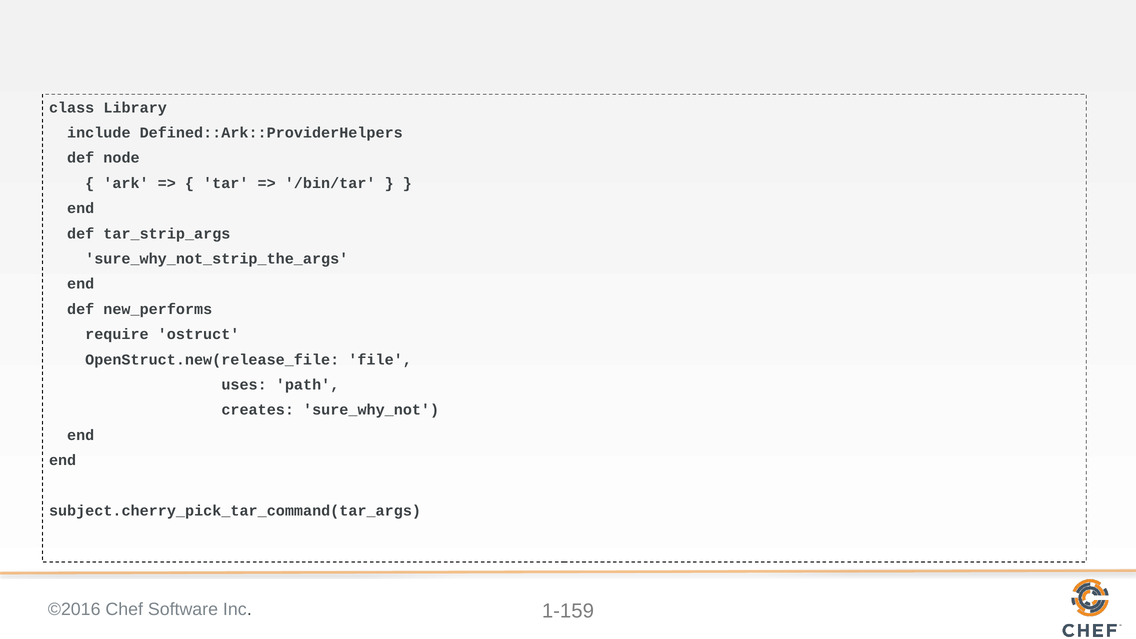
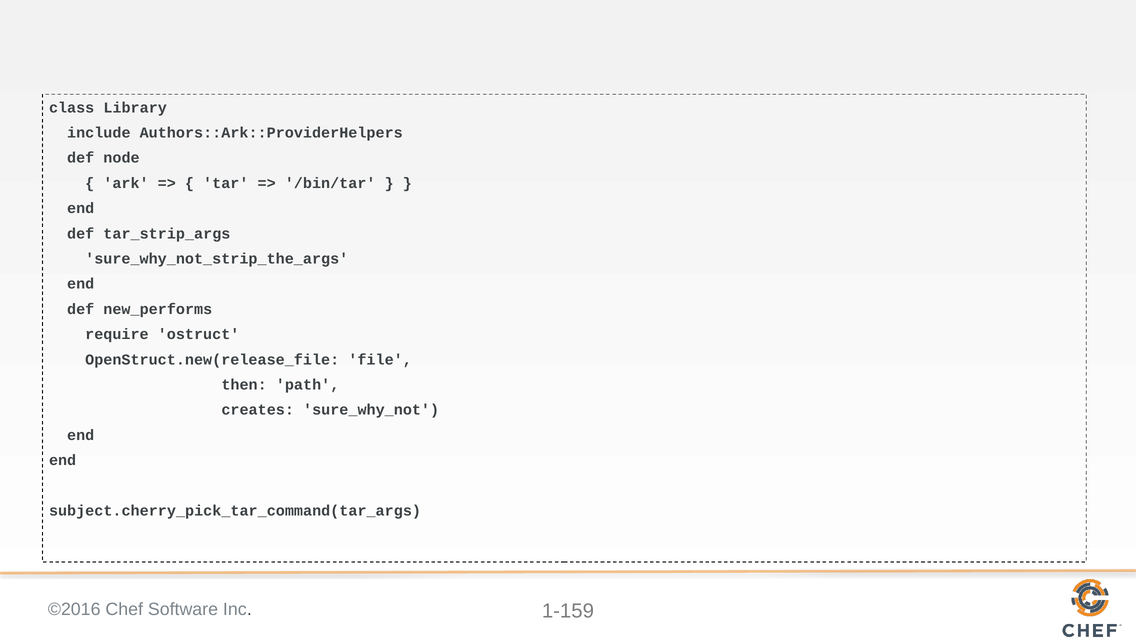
Defined::Ark::ProviderHelpers: Defined::Ark::ProviderHelpers -> Authors::Ark::ProviderHelpers
uses: uses -> then
